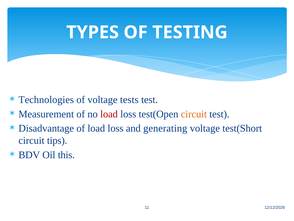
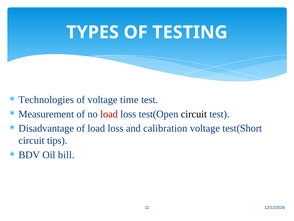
tests: tests -> time
circuit at (194, 114) colour: orange -> black
generating: generating -> calibration
this: this -> bill
